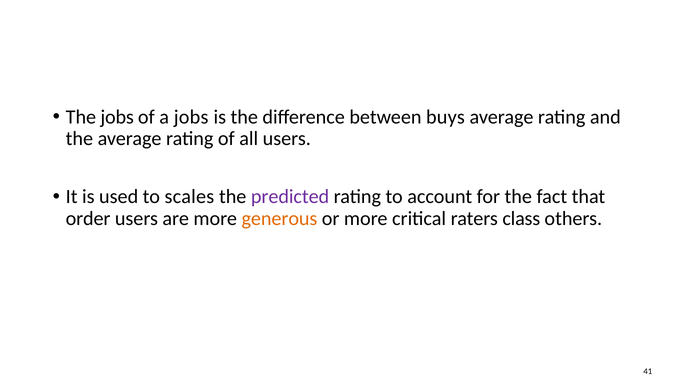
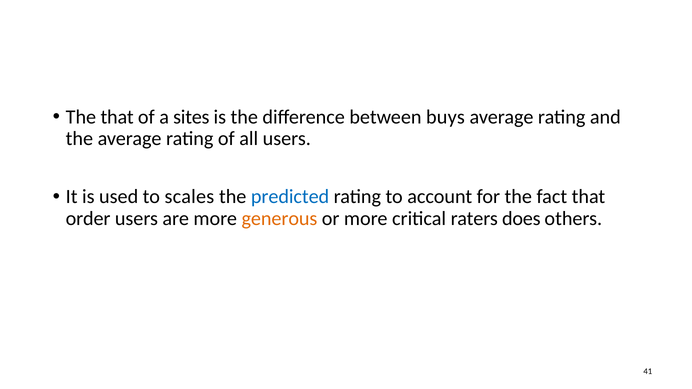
The jobs: jobs -> that
a jobs: jobs -> sites
predicted colour: purple -> blue
class: class -> does
